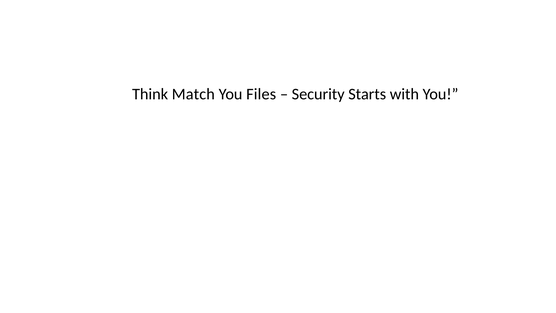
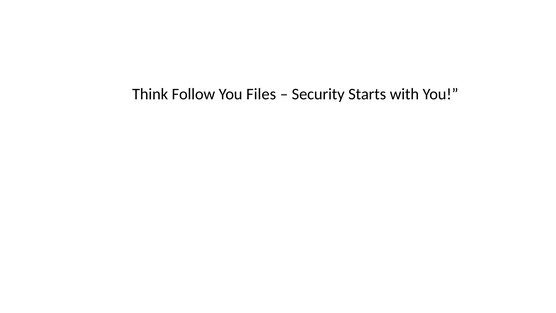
Match: Match -> Follow
